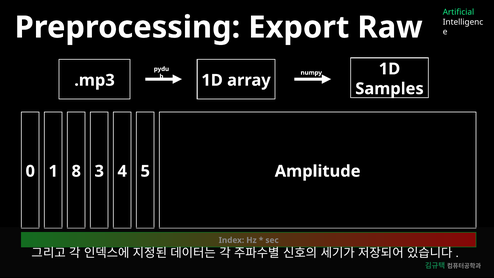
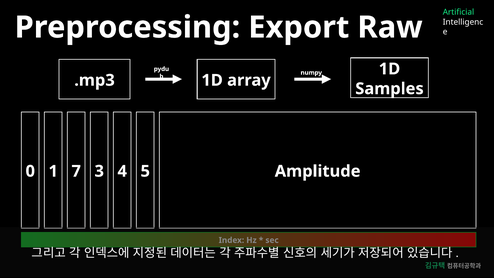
8: 8 -> 7
